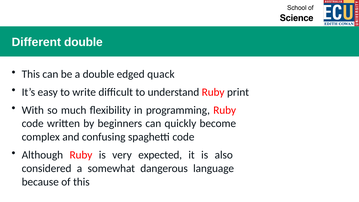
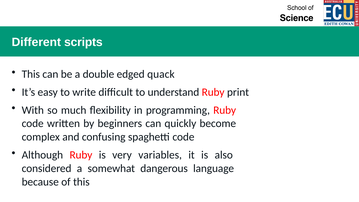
Different double: double -> scripts
expected: expected -> variables
